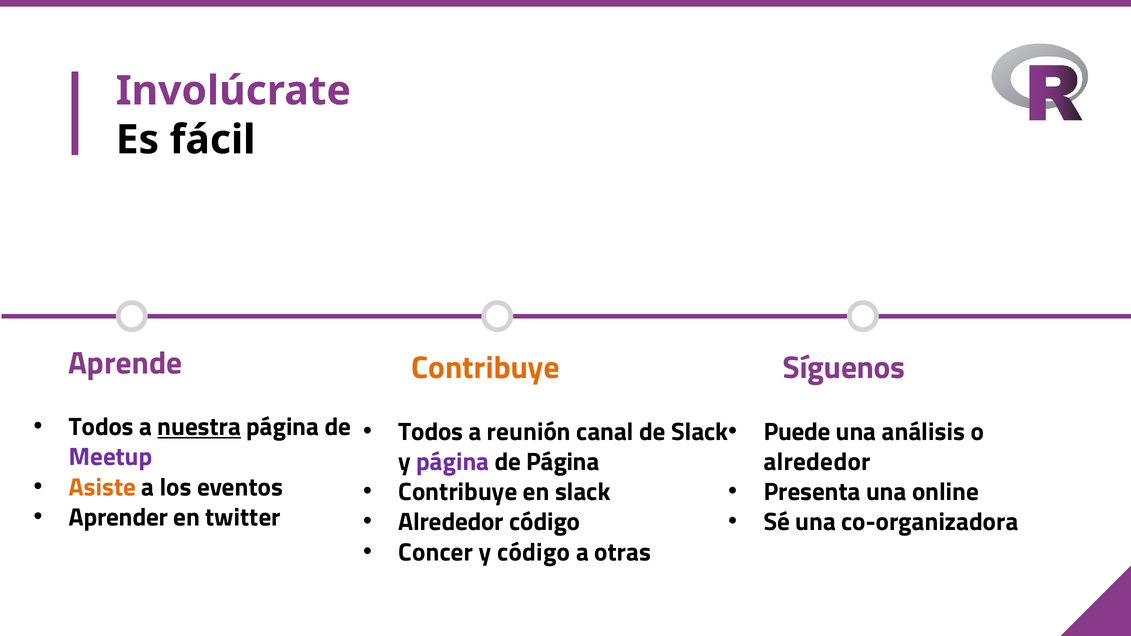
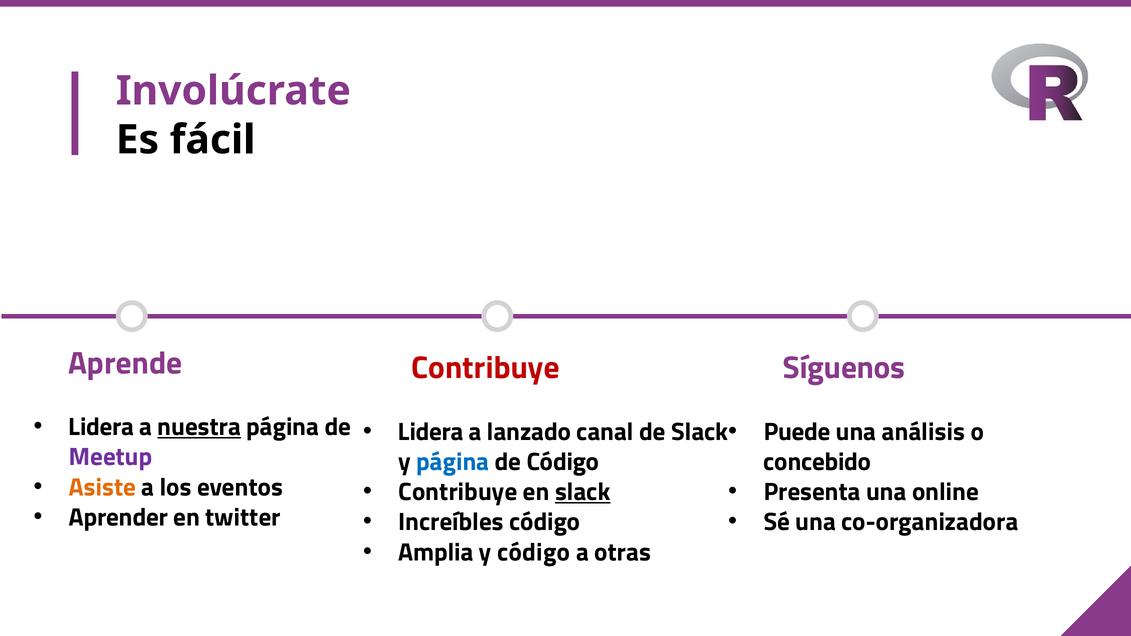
Contribuye at (486, 368) colour: orange -> red
Todos at (101, 427): Todos -> Lidera
Todos at (431, 432): Todos -> Lidera
reunión: reunión -> lanzado
página at (453, 462) colour: purple -> blue
de Página: Página -> Código
alrededor at (817, 462): alrededor -> concebido
slack at (583, 492) underline: none -> present
Alrededor at (451, 522): Alrededor -> Increíbles
Concer: Concer -> Amplia
